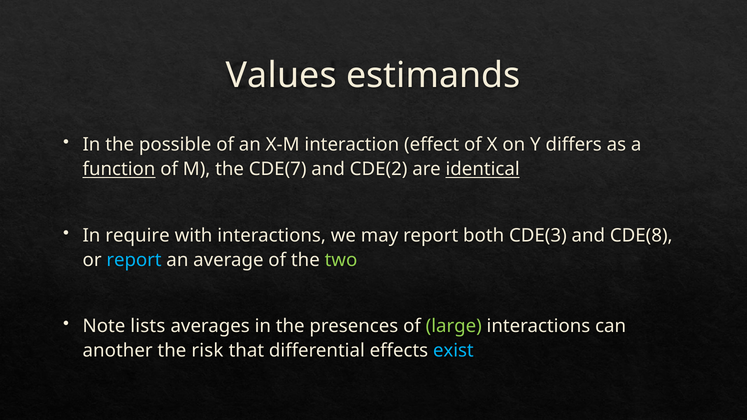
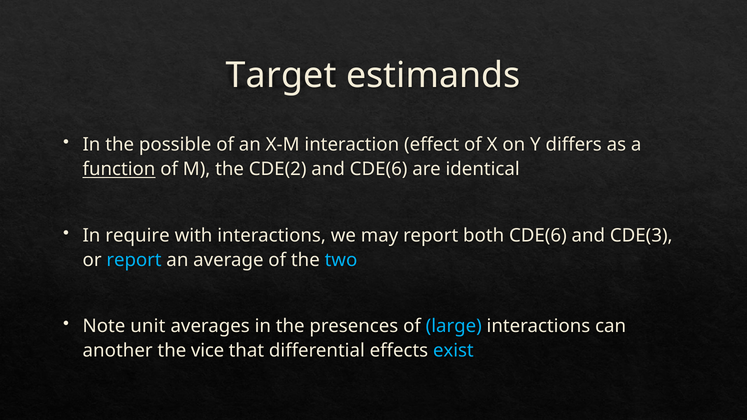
Values: Values -> Target
CDE(7: CDE(7 -> CDE(2
and CDE(2: CDE(2 -> CDE(6
identical underline: present -> none
both CDE(3: CDE(3 -> CDE(6
CDE(8: CDE(8 -> CDE(3
two colour: light green -> light blue
lists: lists -> unit
large colour: light green -> light blue
risk: risk -> vice
